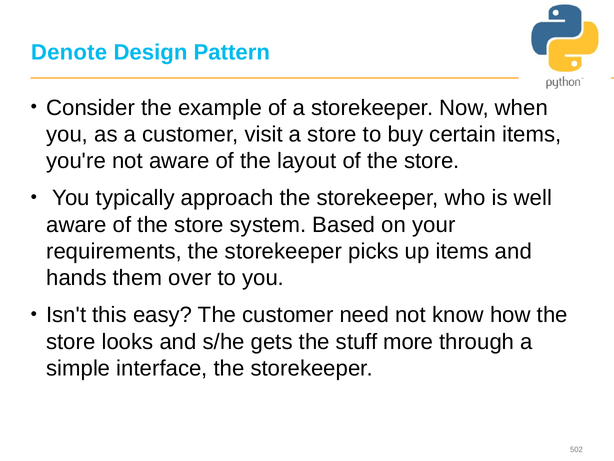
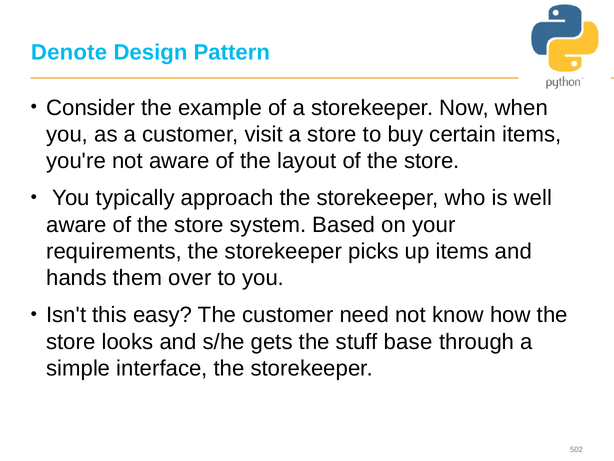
more: more -> base
